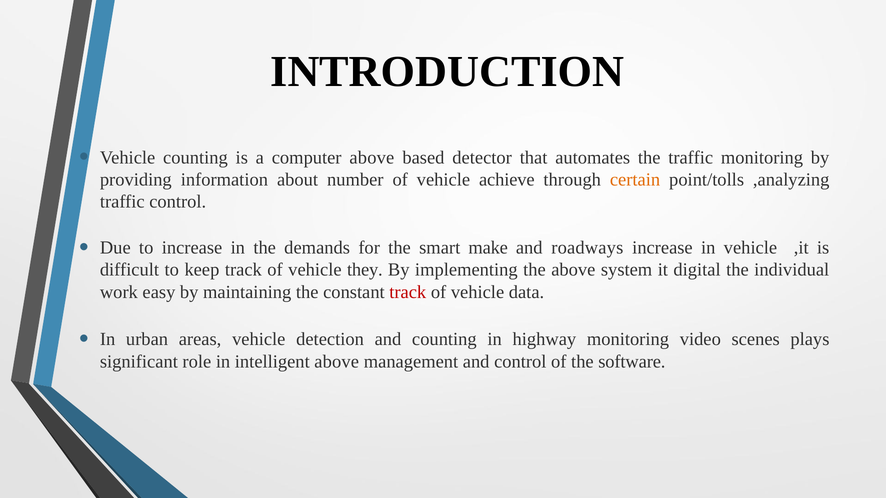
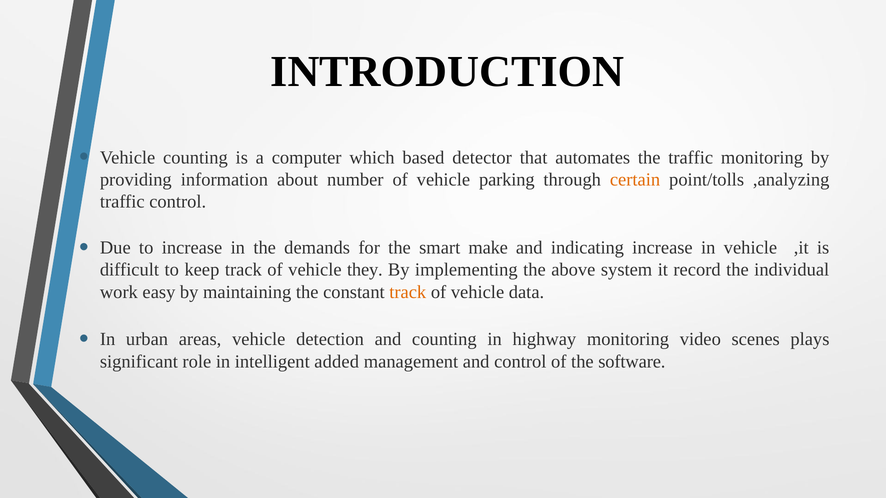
computer above: above -> which
achieve: achieve -> parking
roadways: roadways -> indicating
digital: digital -> record
track at (408, 292) colour: red -> orange
intelligent above: above -> added
